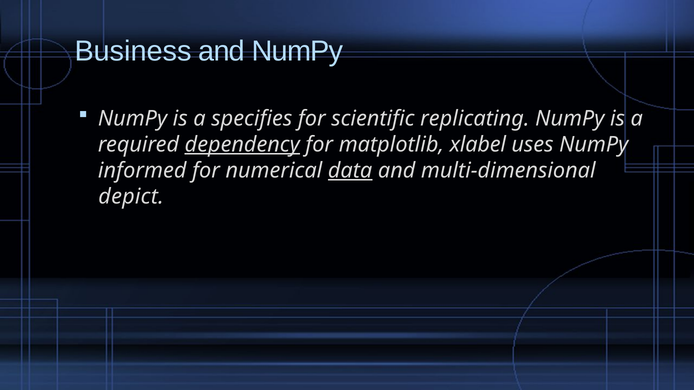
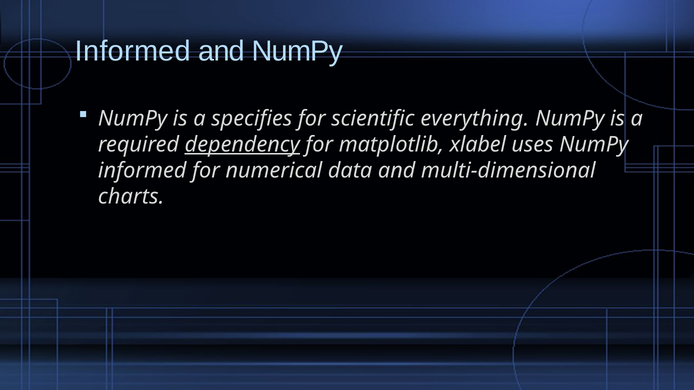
Business at (133, 51): Business -> Informed
replicating: replicating -> everything
data underline: present -> none
depict: depict -> charts
